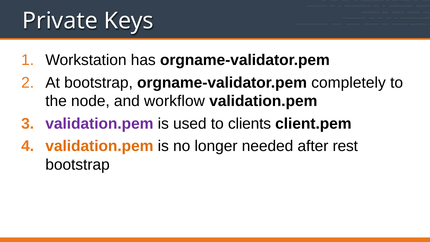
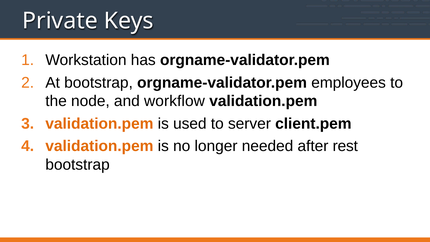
completely: completely -> employees
validation.pem at (99, 124) colour: purple -> orange
clients: clients -> server
